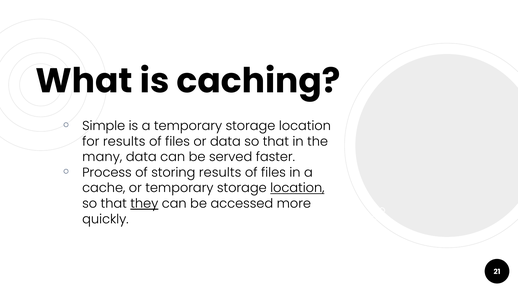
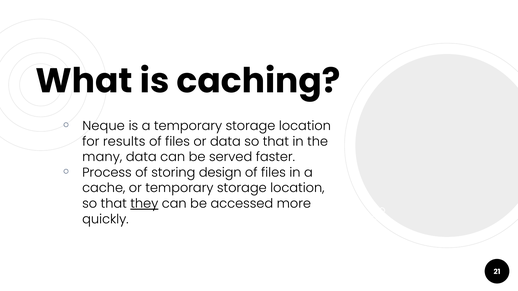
Simple: Simple -> Neque
storing results: results -> design
location at (297, 188) underline: present -> none
